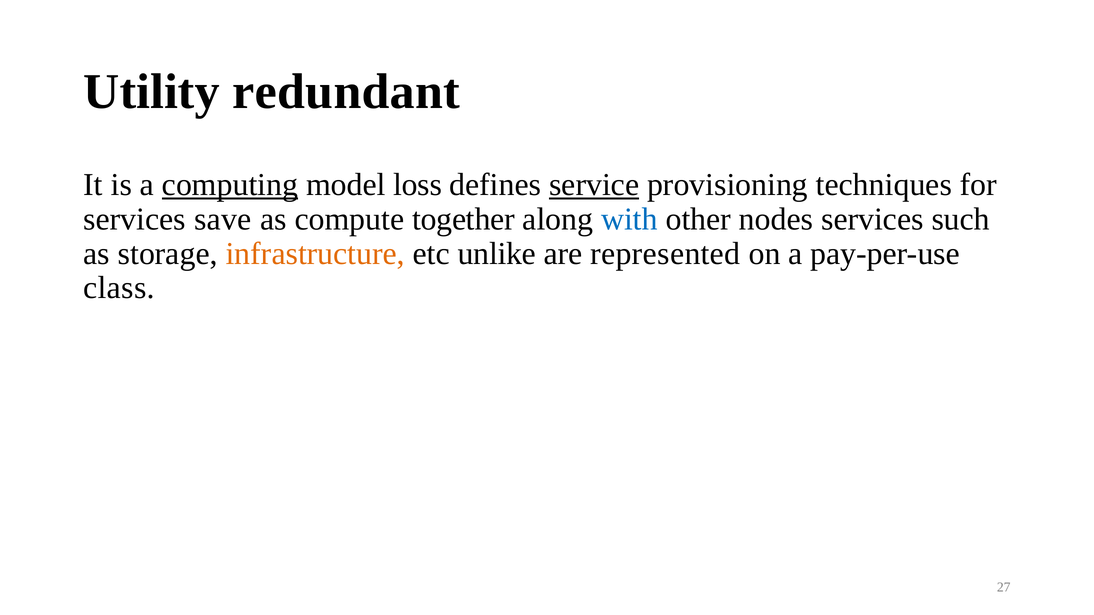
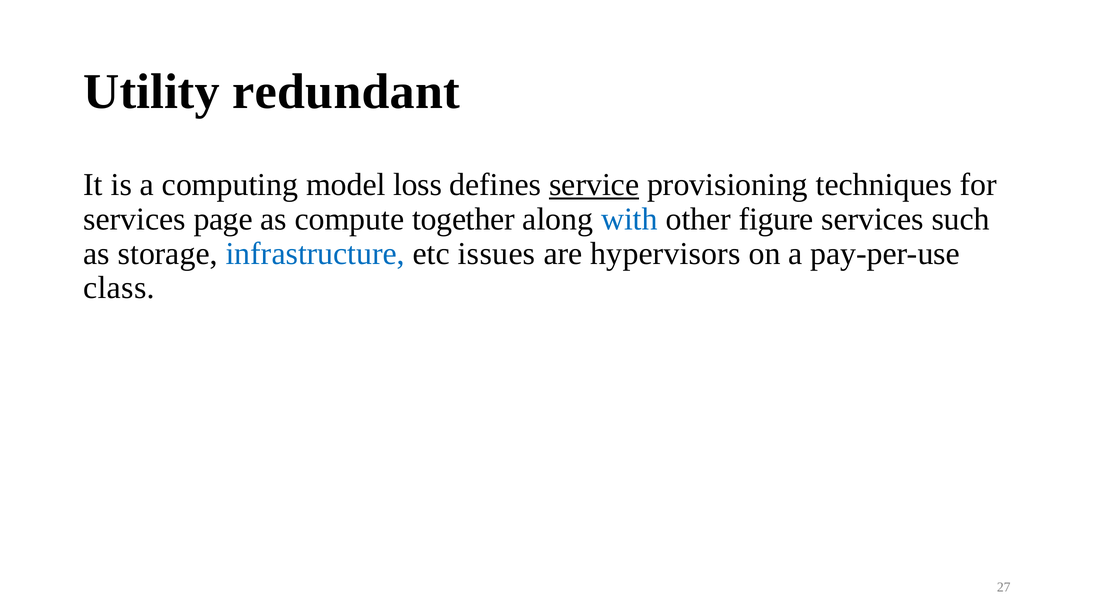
computing underline: present -> none
save: save -> page
nodes: nodes -> figure
infrastructure colour: orange -> blue
unlike: unlike -> issues
represented: represented -> hypervisors
